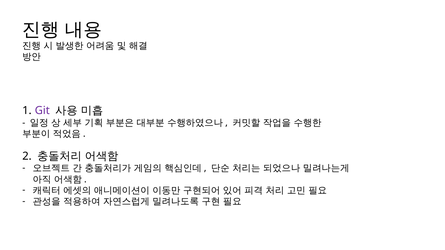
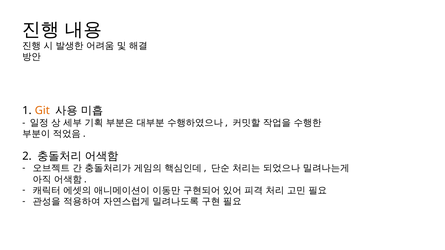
Git colour: purple -> orange
